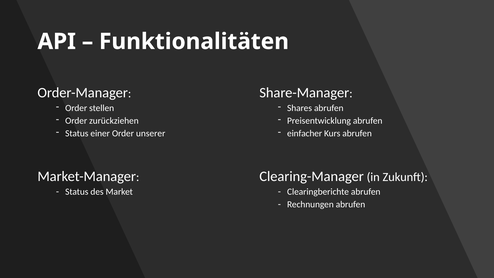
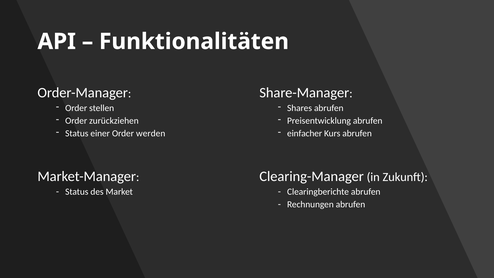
unserer: unserer -> werden
